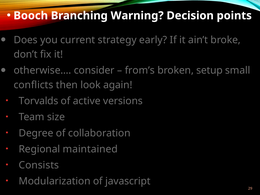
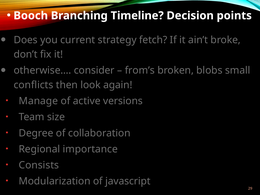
Warning: Warning -> Timeline
early: early -> fetch
setup: setup -> blobs
Torvalds: Torvalds -> Manage
maintained: maintained -> importance
